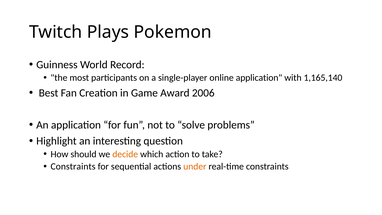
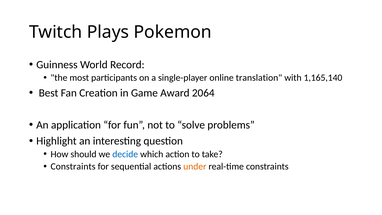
online application: application -> translation
2006: 2006 -> 2064
decide colour: orange -> blue
